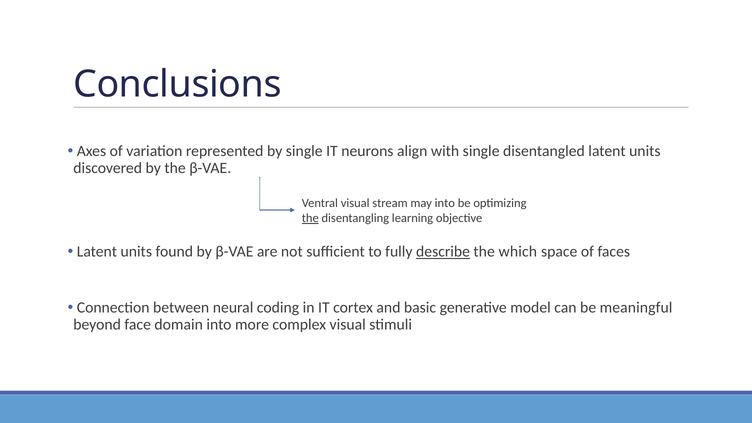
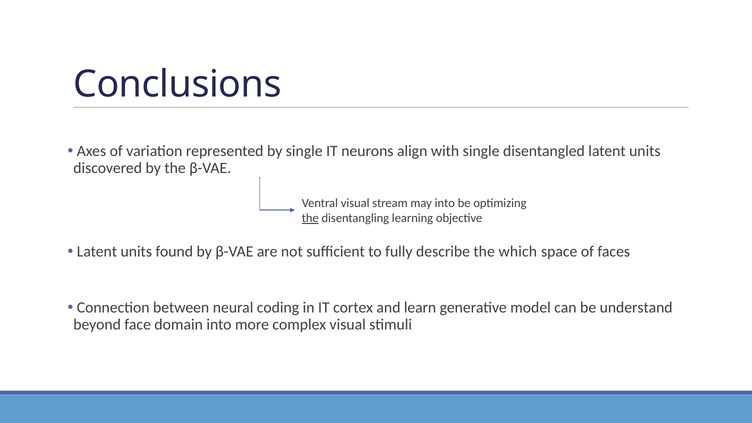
describe underline: present -> none
basic: basic -> learn
meaningful: meaningful -> understand
